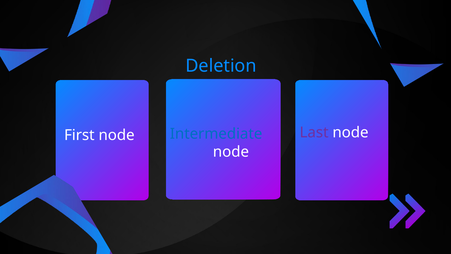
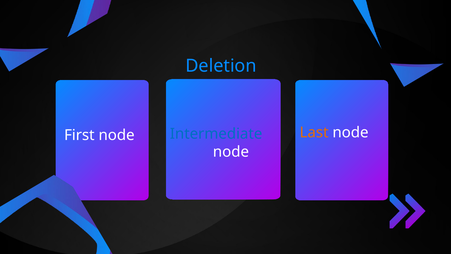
Last colour: purple -> orange
